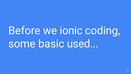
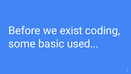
ionic: ionic -> exist
